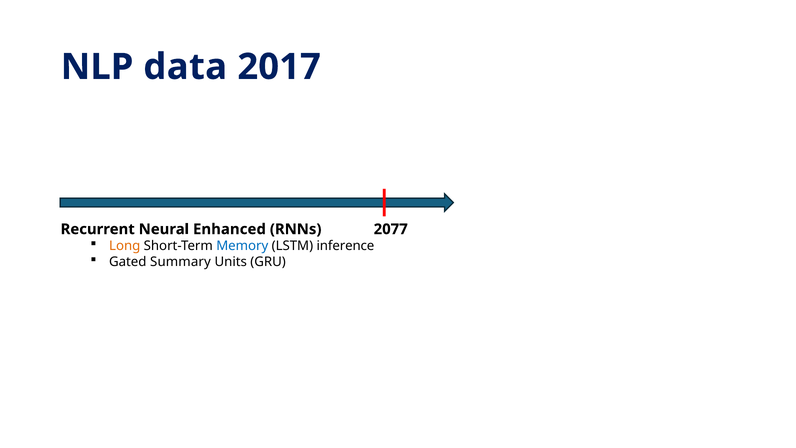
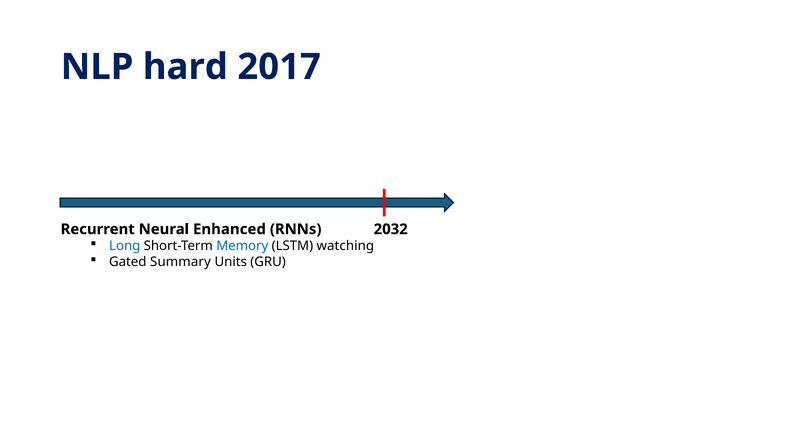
data: data -> hard
2077: 2077 -> 2032
Long colour: orange -> blue
inference: inference -> watching
